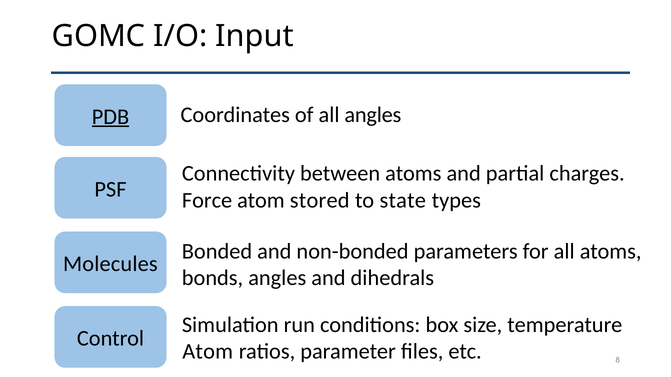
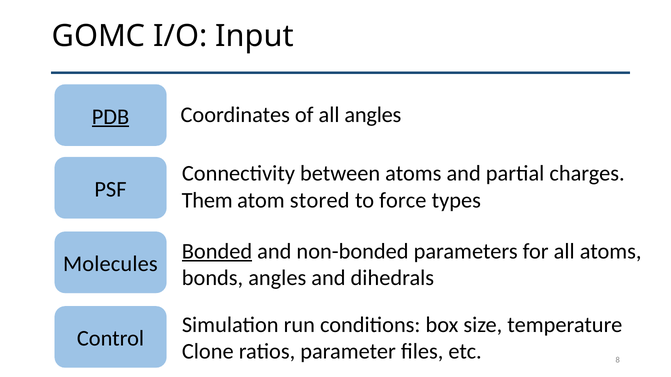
Force: Force -> Them
state: state -> force
Bonded underline: none -> present
Atom at (208, 352): Atom -> Clone
